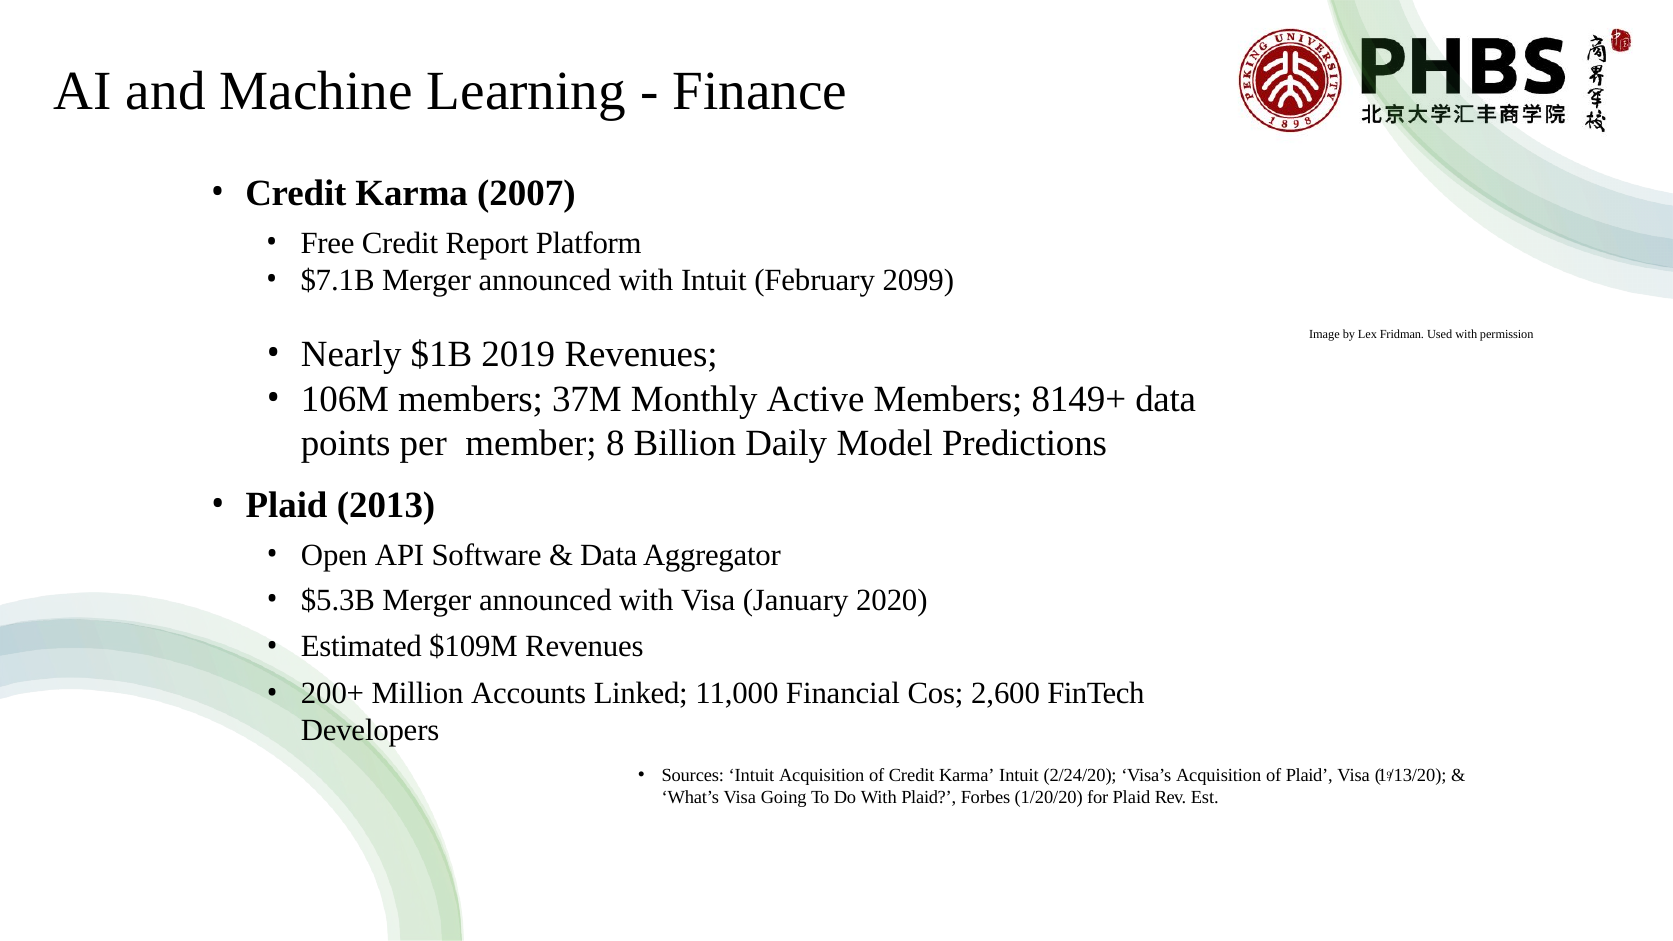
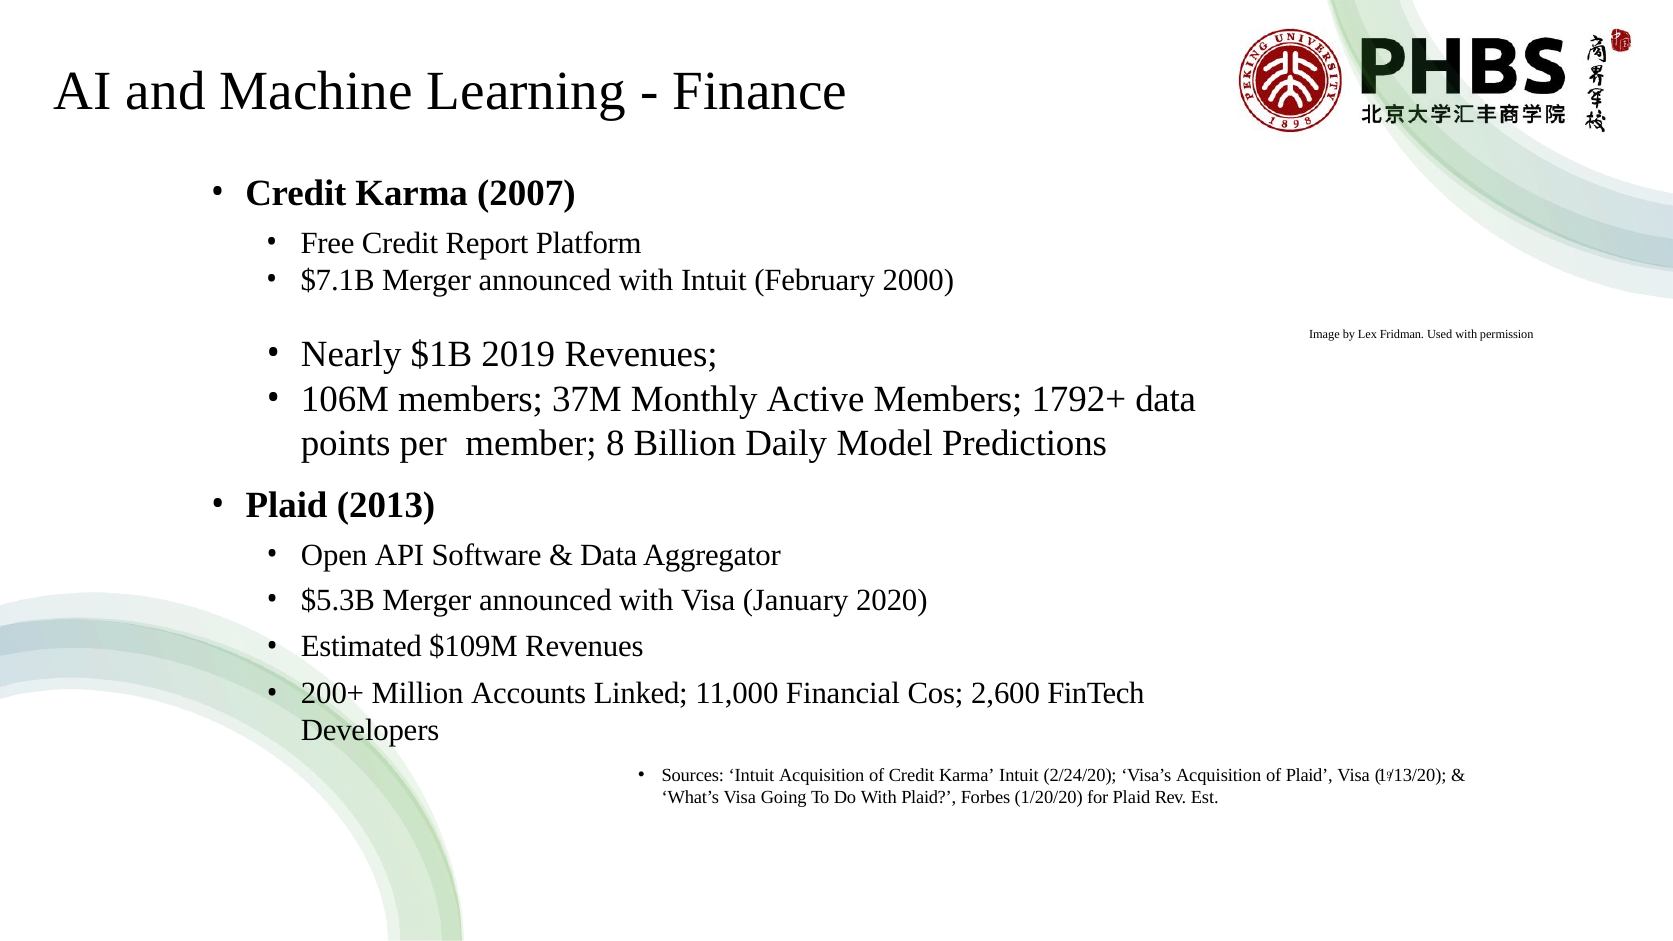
2099: 2099 -> 2000
8149+: 8149+ -> 1792+
